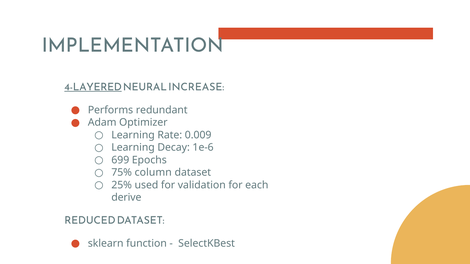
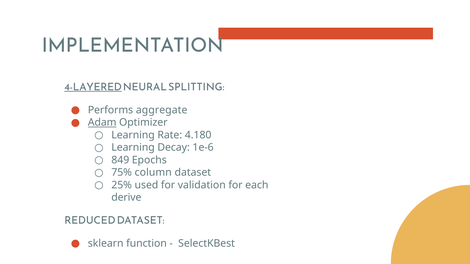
INCREASE: INCREASE -> SPLITTING
redundant: redundant -> aggregate
Adam underline: none -> present
0.009: 0.009 -> 4.180
699: 699 -> 849
